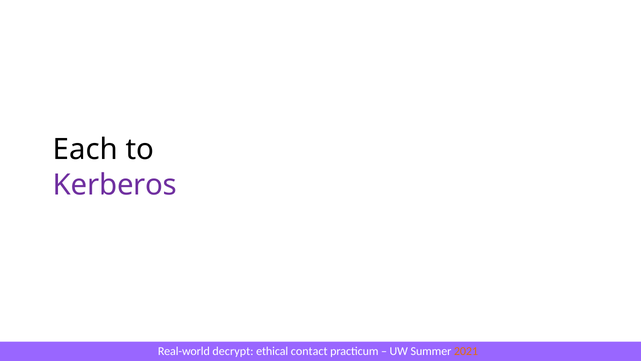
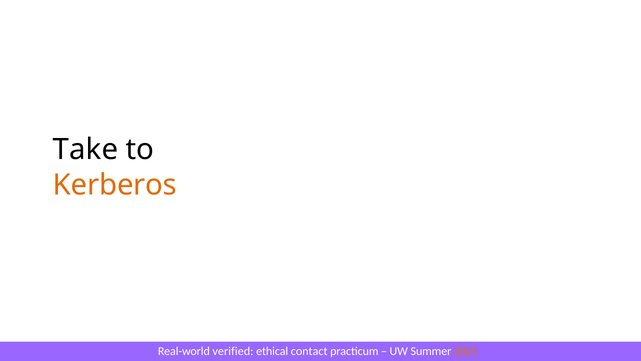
Each: Each -> Take
Kerberos colour: purple -> orange
decrypt: decrypt -> verified
